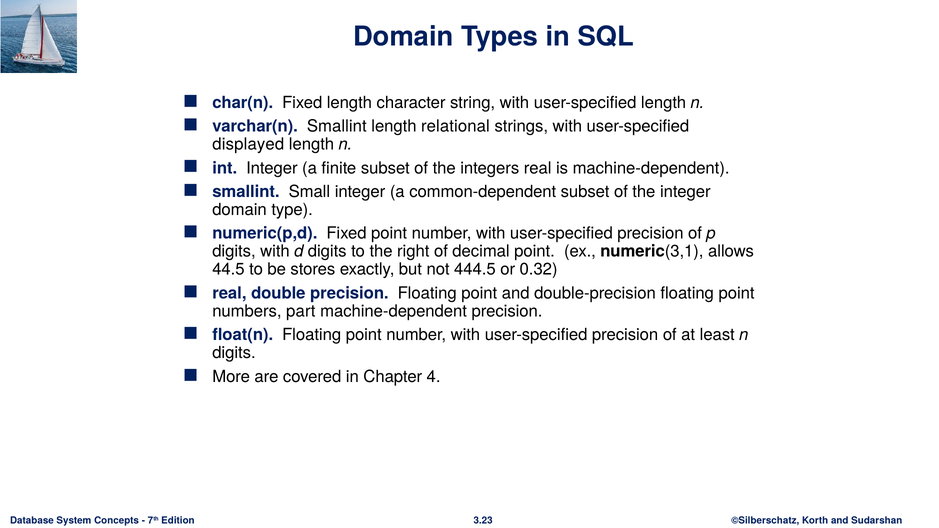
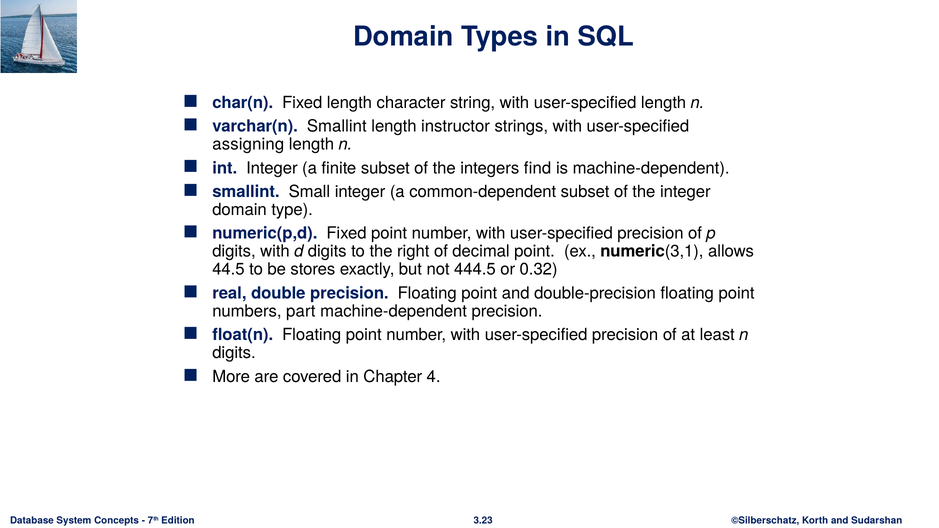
relational: relational -> instructor
displayed: displayed -> assigning
integers real: real -> find
